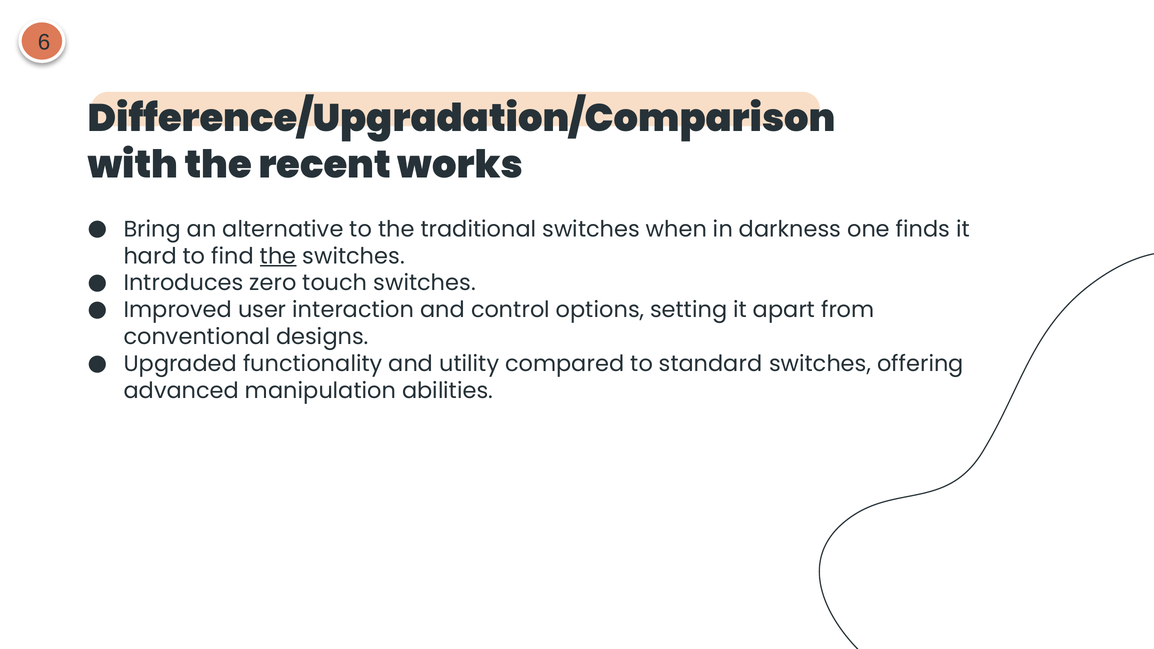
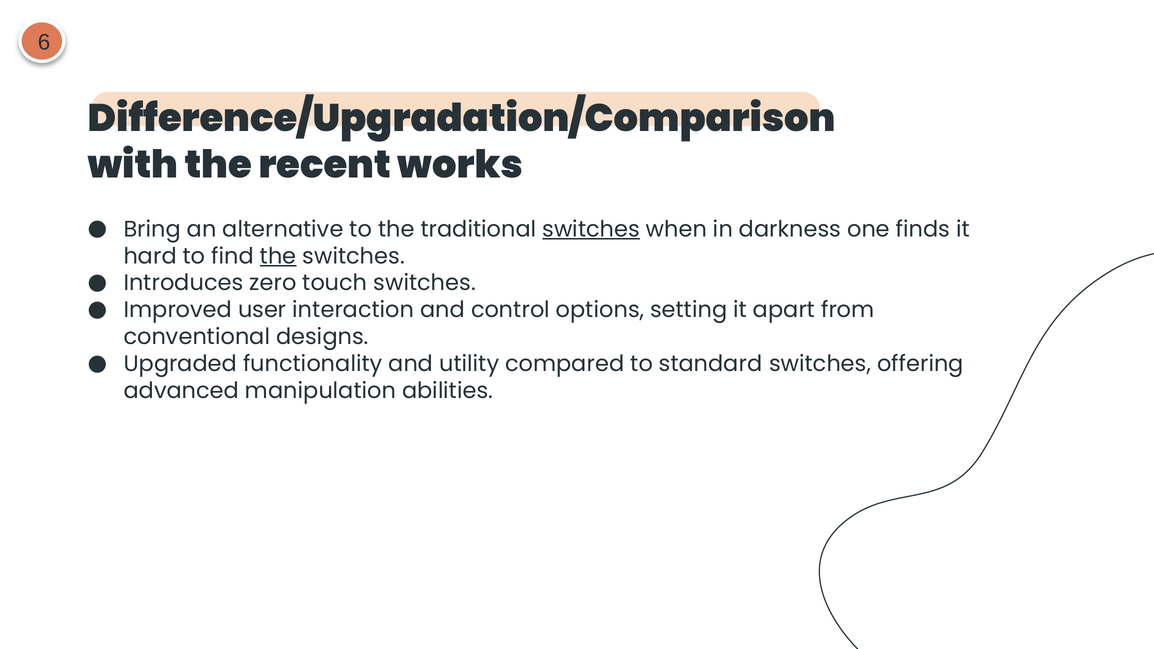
switches at (591, 229) underline: none -> present
